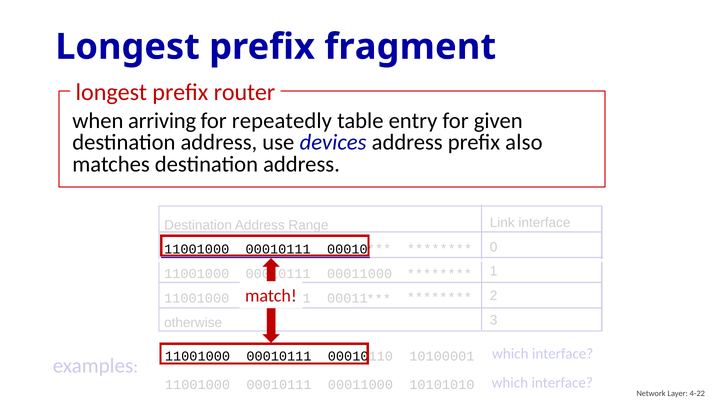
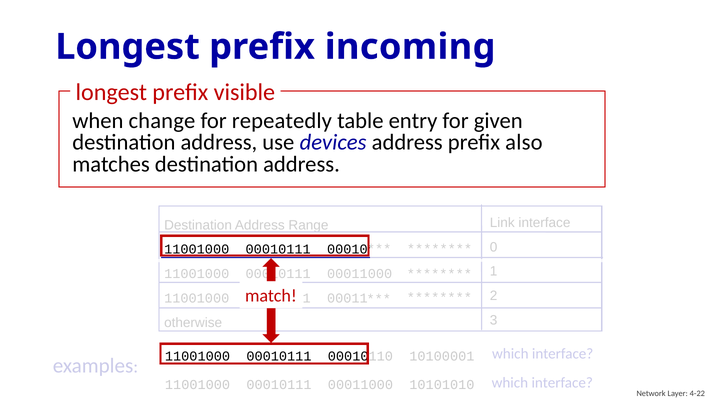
fragment: fragment -> incoming
router: router -> visible
arriving: arriving -> change
